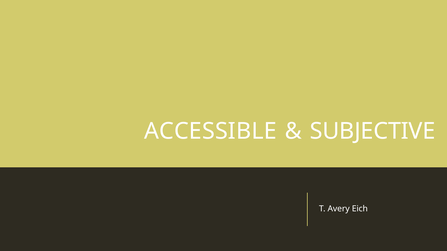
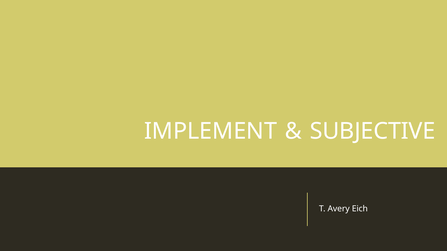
ACCESSIBLE: ACCESSIBLE -> IMPLEMENT
